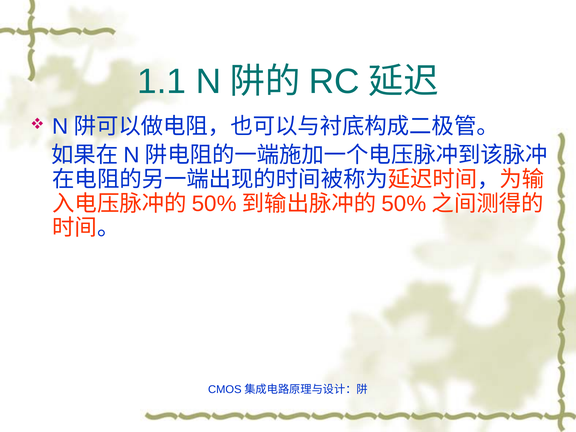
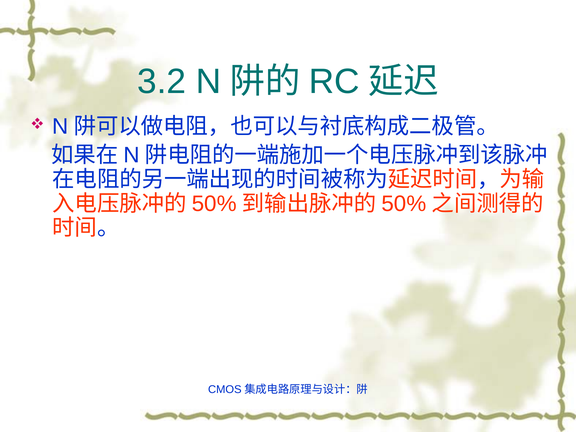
1.1: 1.1 -> 3.2
